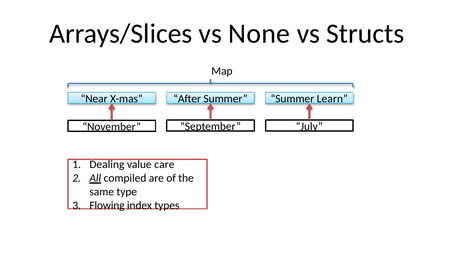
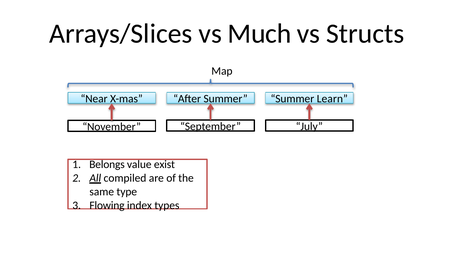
None: None -> Much
Dealing: Dealing -> Belongs
care: care -> exist
